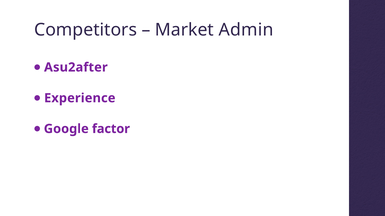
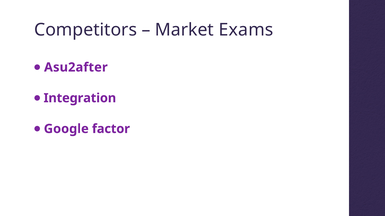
Admin: Admin -> Exams
Experience: Experience -> Integration
